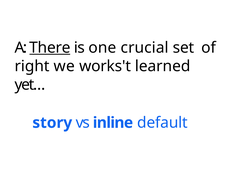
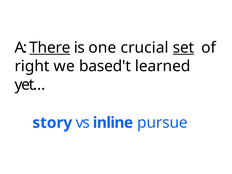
set underline: none -> present
works't: works't -> based't
default: default -> pursue
